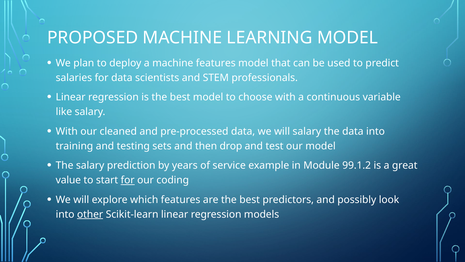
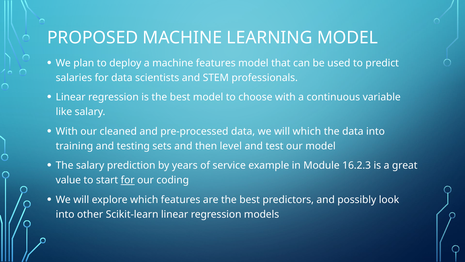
will salary: salary -> which
drop: drop -> level
99.1.2: 99.1.2 -> 16.2.3
other underline: present -> none
